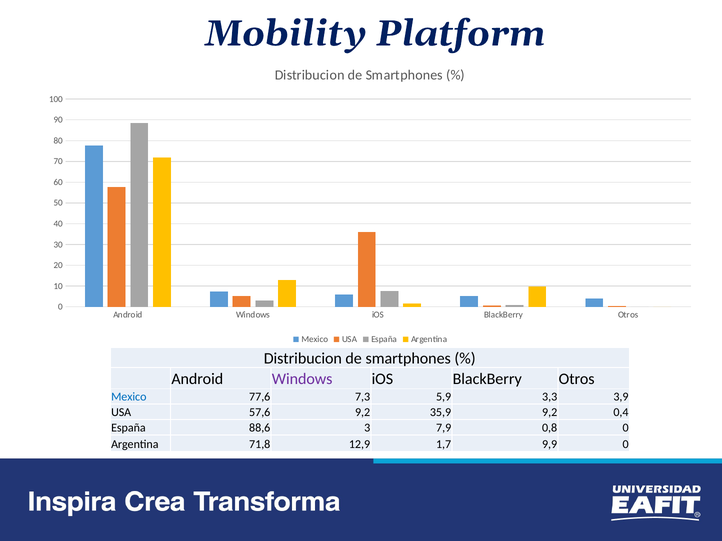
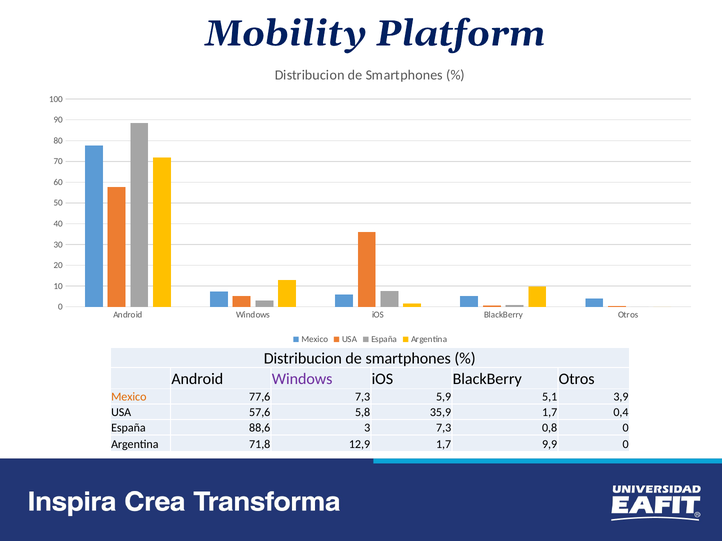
Mexico at (129, 397) colour: blue -> orange
3,3: 3,3 -> 5,1
57,6 9,2: 9,2 -> 5,8
35,9 9,2: 9,2 -> 1,7
3 7,9: 7,9 -> 7,3
